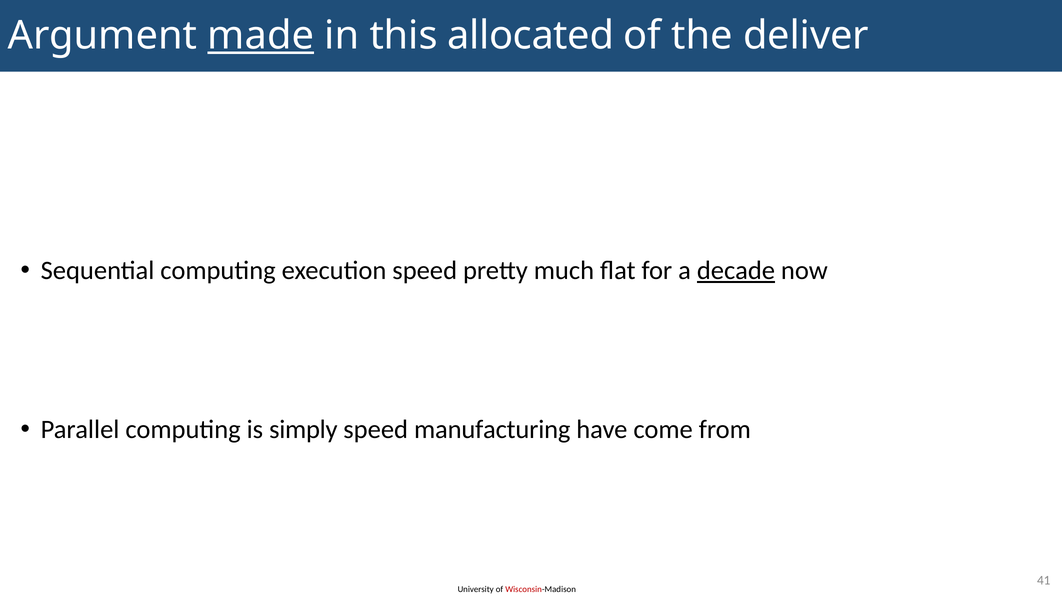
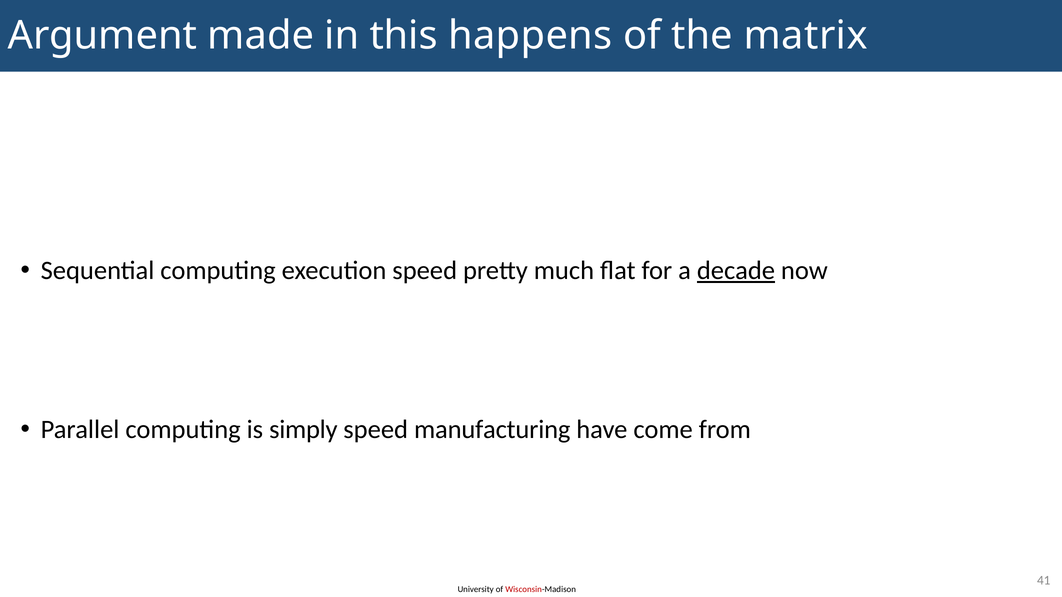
made underline: present -> none
allocated: allocated -> happens
deliver: deliver -> matrix
